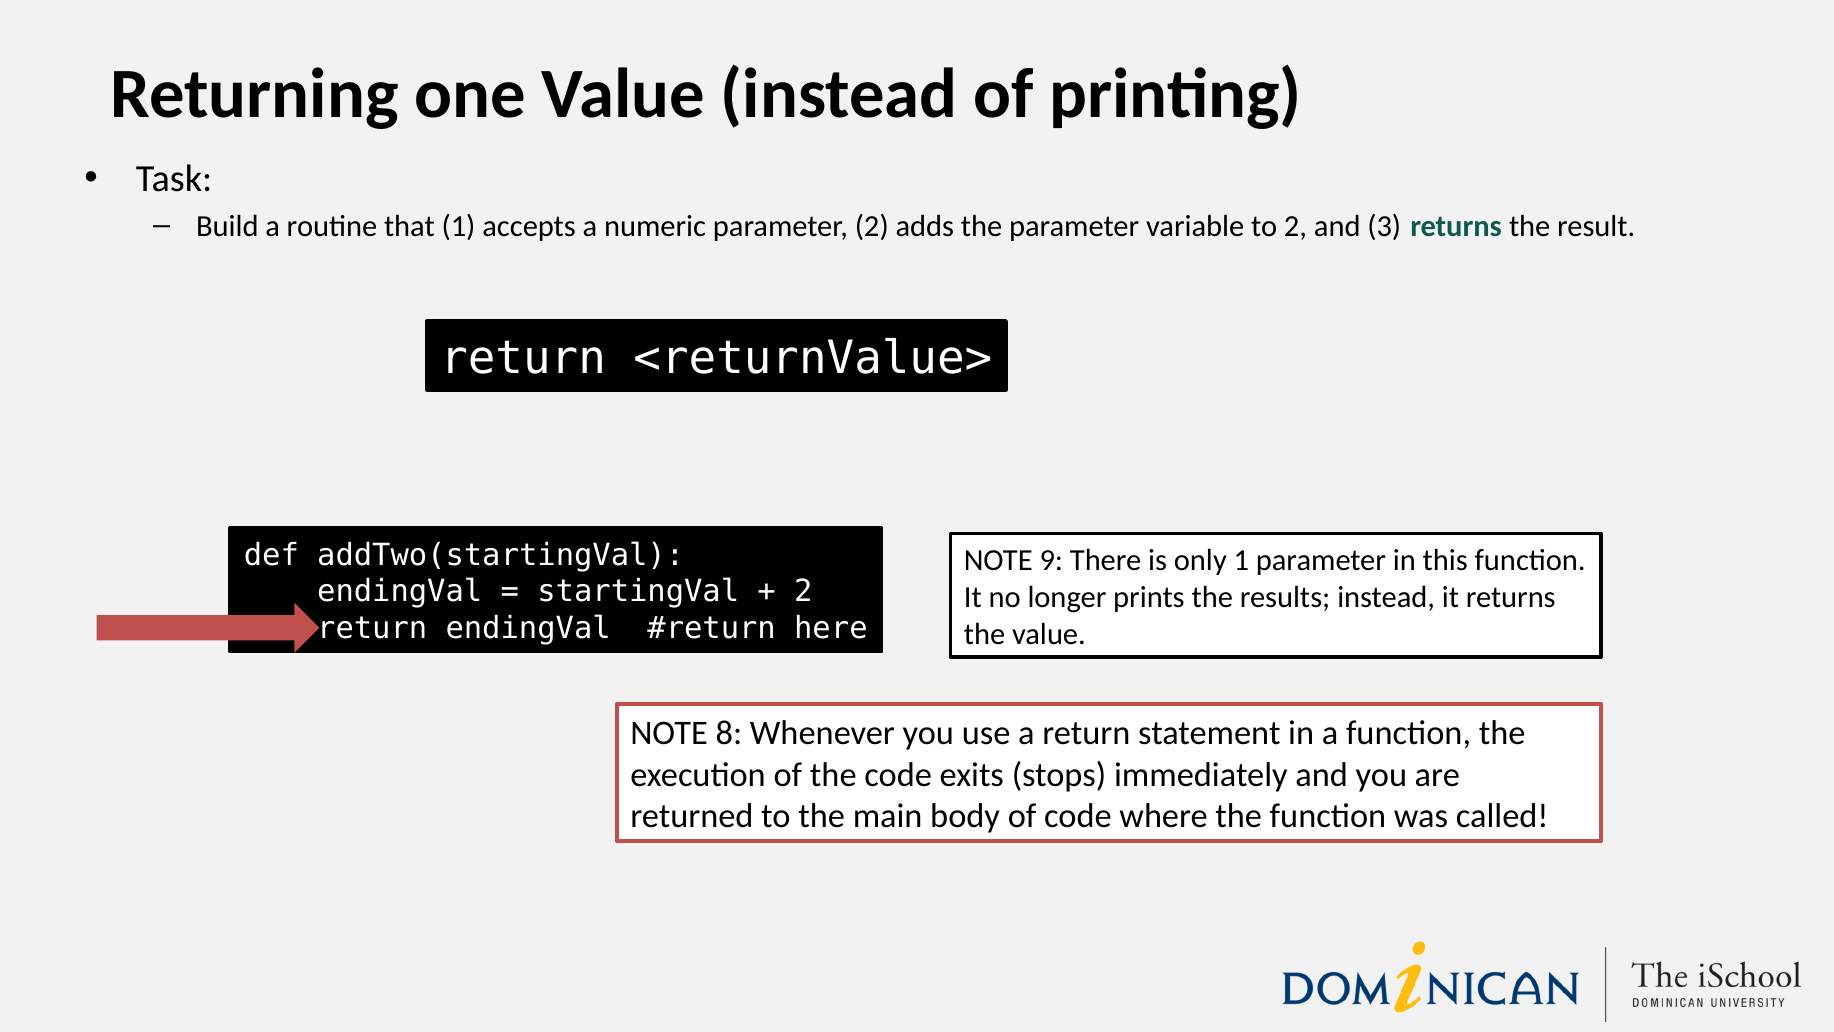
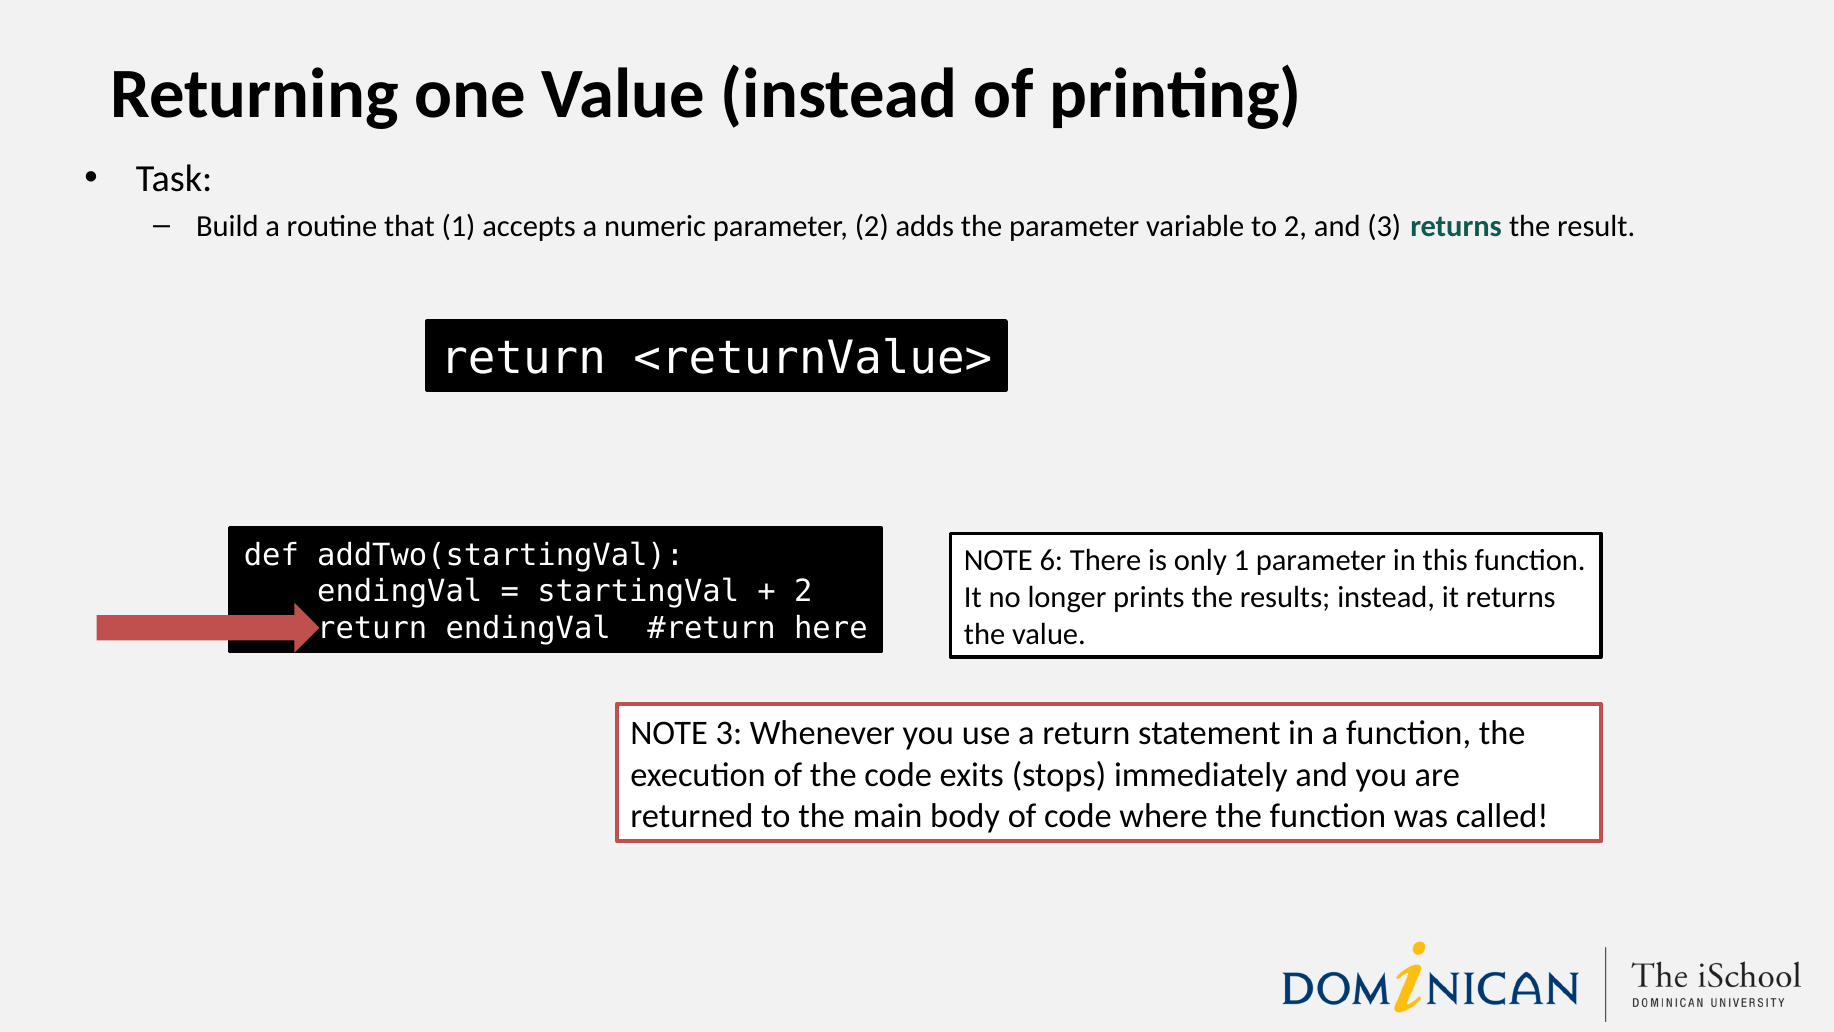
9: 9 -> 6
NOTE 8: 8 -> 3
